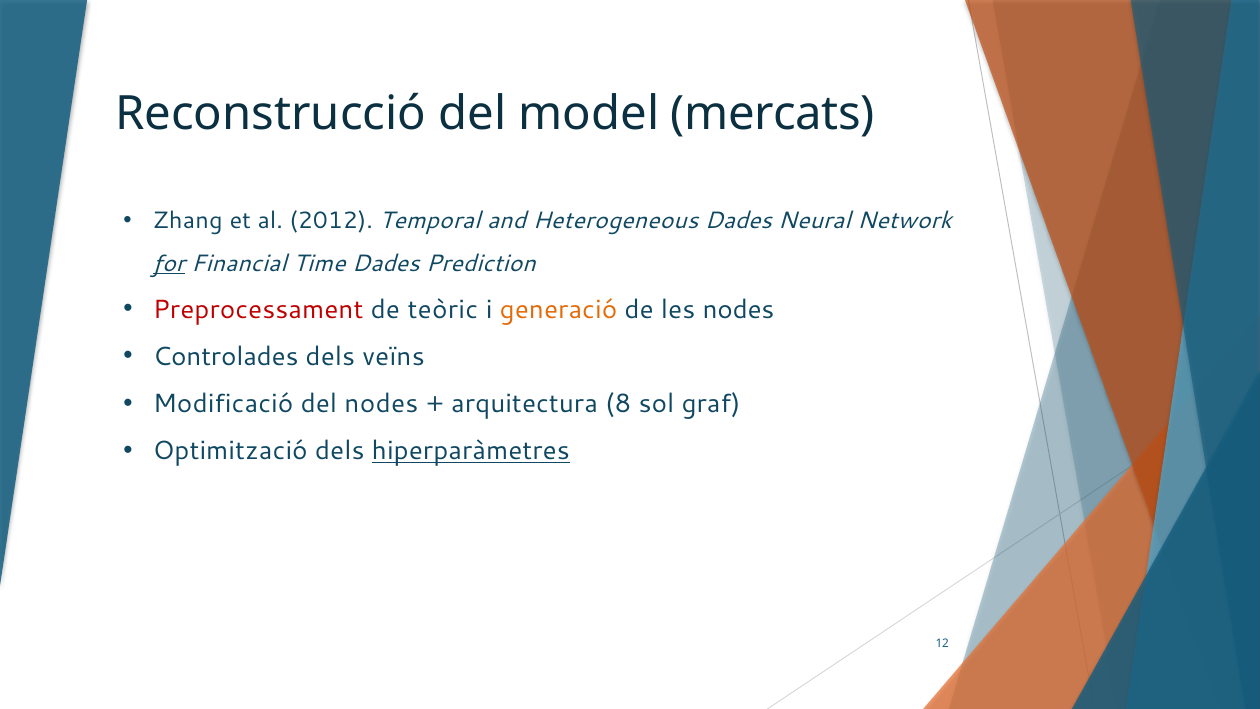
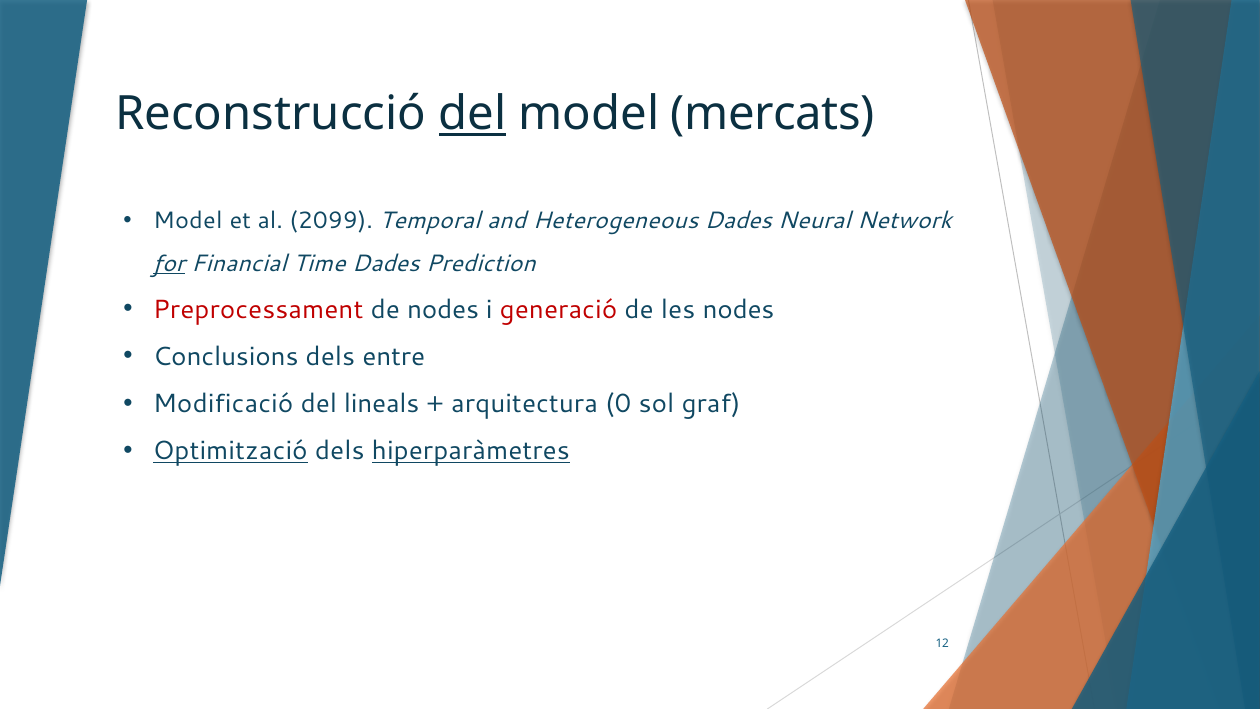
del at (472, 114) underline: none -> present
Zhang at (188, 221): Zhang -> Model
2012: 2012 -> 2099
de teòric: teòric -> nodes
generació colour: orange -> red
Controlades: Controlades -> Conclusions
veïns: veïns -> entre
del nodes: nodes -> lineals
8: 8 -> 0
Optimització underline: none -> present
